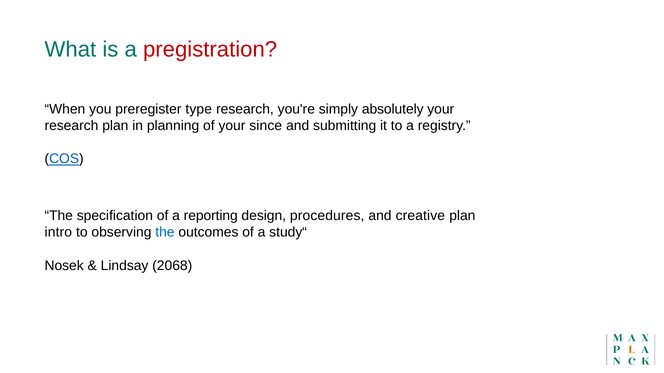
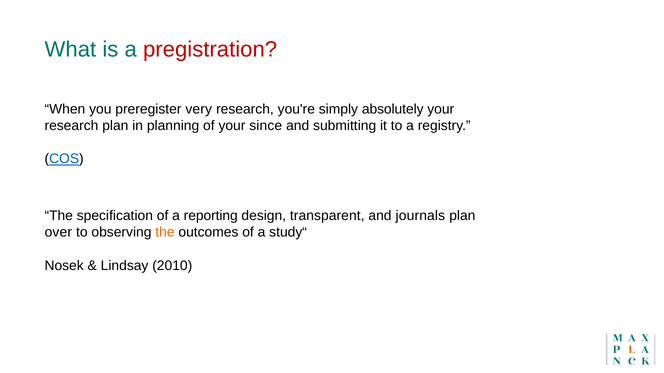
type: type -> very
procedures: procedures -> transparent
creative: creative -> journals
intro: intro -> over
the at (165, 233) colour: blue -> orange
2068: 2068 -> 2010
